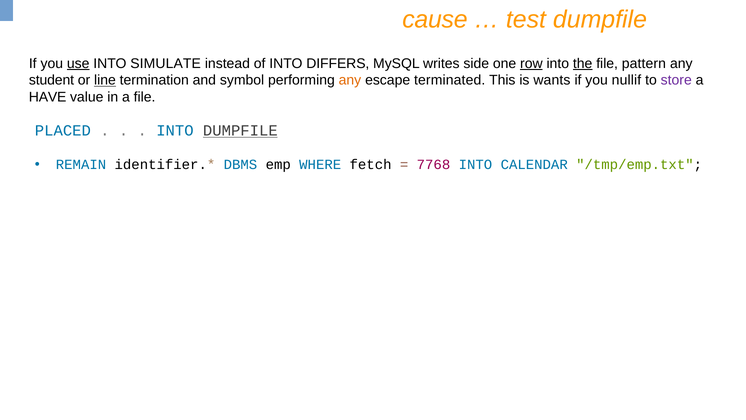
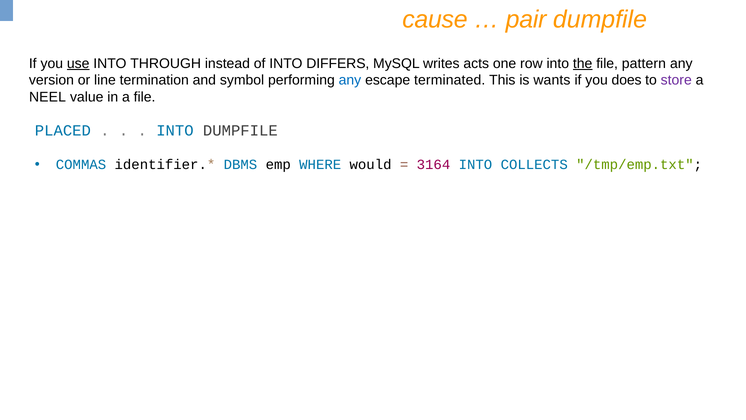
test: test -> pair
SIMULATE: SIMULATE -> THROUGH
side: side -> acts
row underline: present -> none
student: student -> version
line underline: present -> none
any at (350, 80) colour: orange -> blue
nullif: nullif -> does
HAVE: HAVE -> NEEL
DUMPFILE at (240, 130) underline: present -> none
REMAIN: REMAIN -> COMMAS
fetch: fetch -> would
7768: 7768 -> 3164
CALENDAR: CALENDAR -> COLLECTS
